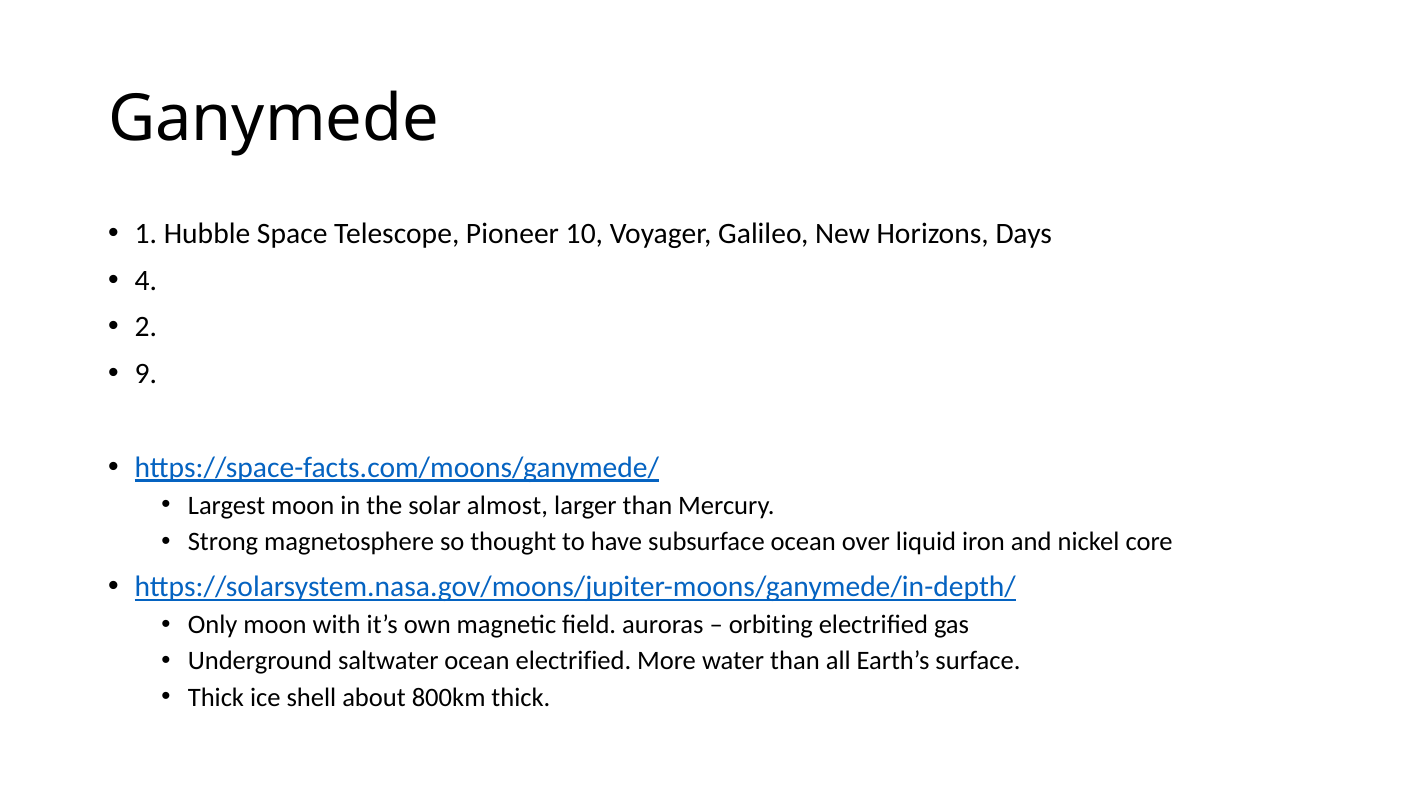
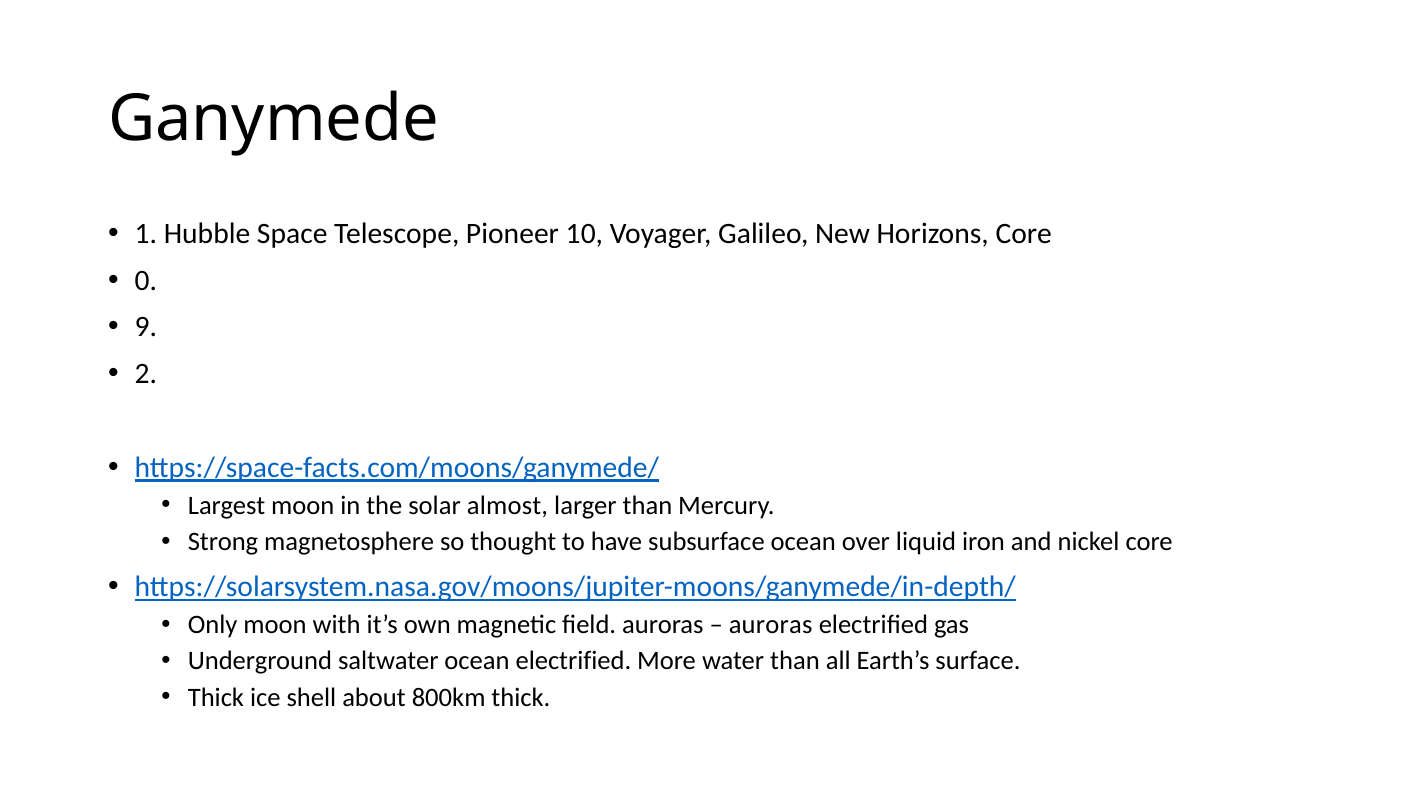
Horizons Days: Days -> Core
4: 4 -> 0
2: 2 -> 9
9: 9 -> 2
orbiting at (771, 625): orbiting -> auroras
